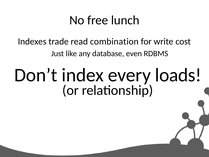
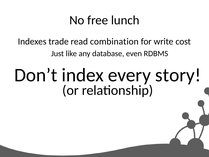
loads: loads -> story
